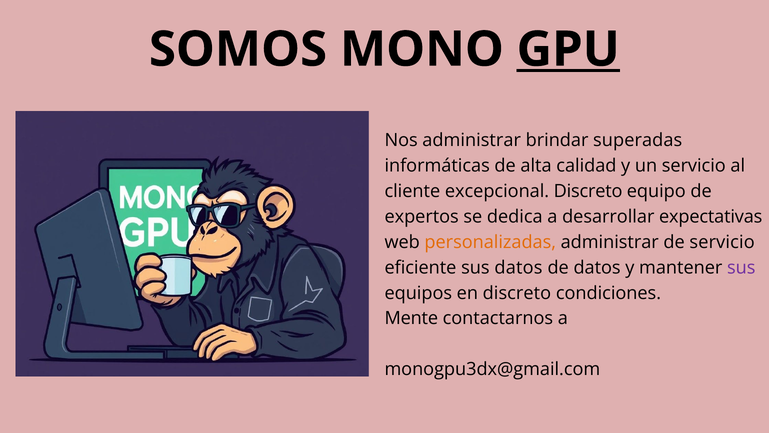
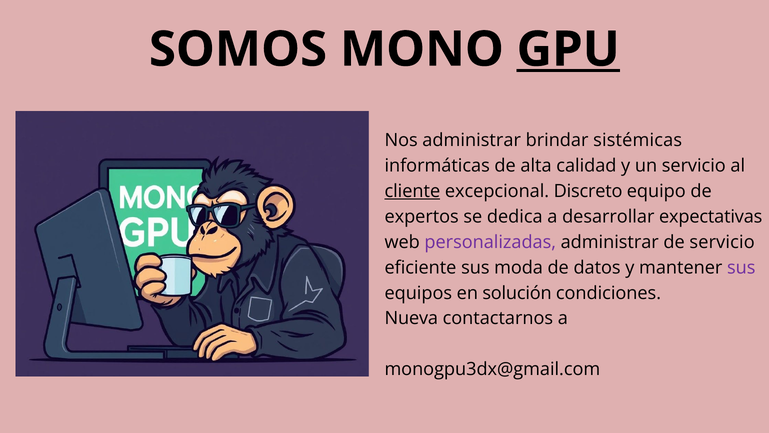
superadas: superadas -> sistémicas
cliente underline: none -> present
personalizadas colour: orange -> purple
sus datos: datos -> moda
en discreto: discreto -> solución
Mente: Mente -> Nueva
